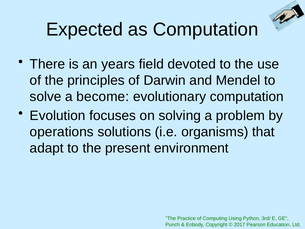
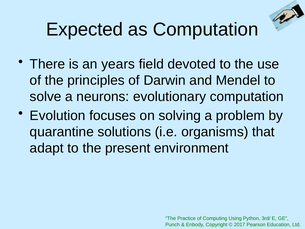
become: become -> neurons
operations: operations -> quarantine
